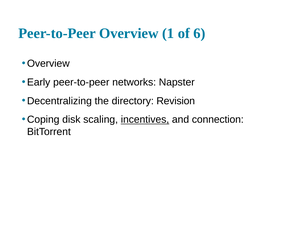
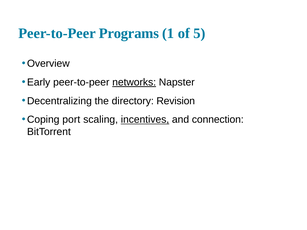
Peer-to-Peer Overview: Overview -> Programs
6: 6 -> 5
networks underline: none -> present
disk: disk -> port
